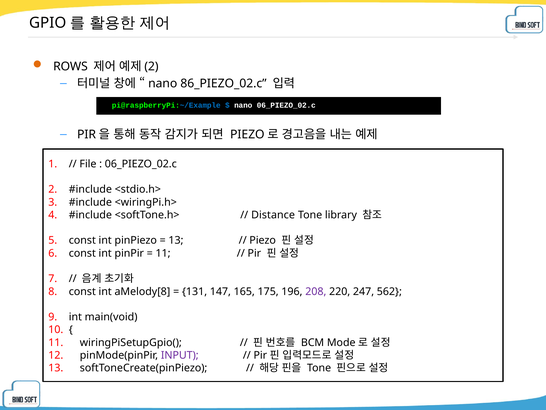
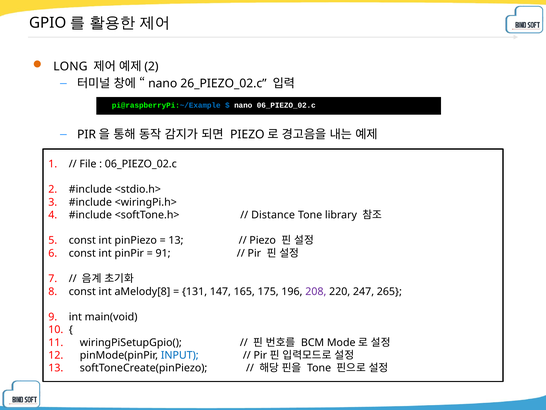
ROWS: ROWS -> LONG
86_PIEZO_02.c: 86_PIEZO_02.c -> 26_PIEZO_02.c
11 at (163, 253): 11 -> 91
562: 562 -> 265
INPUT colour: purple -> blue
